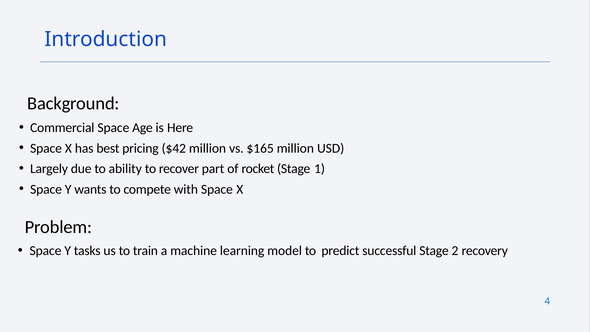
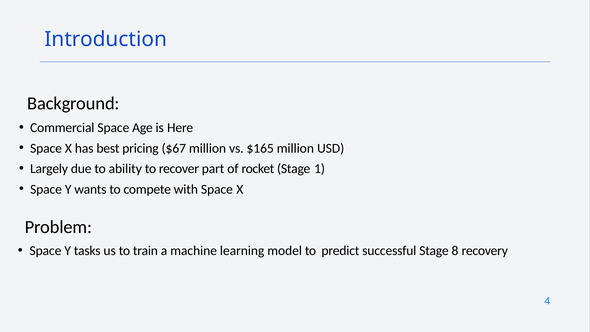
$42: $42 -> $67
2: 2 -> 8
